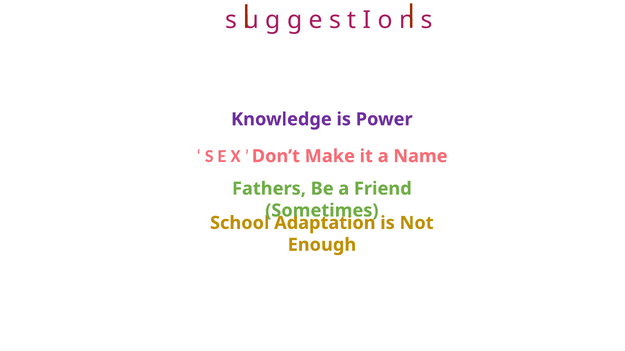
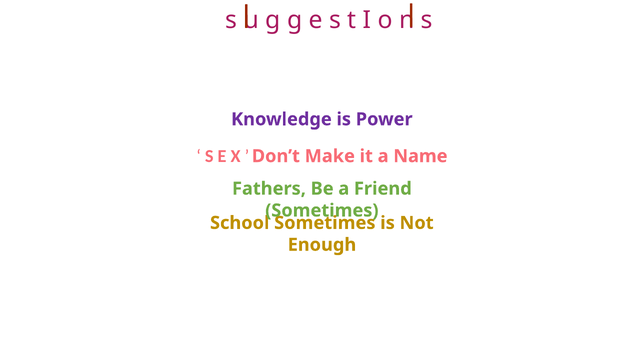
School Adaptation: Adaptation -> Sometimes
